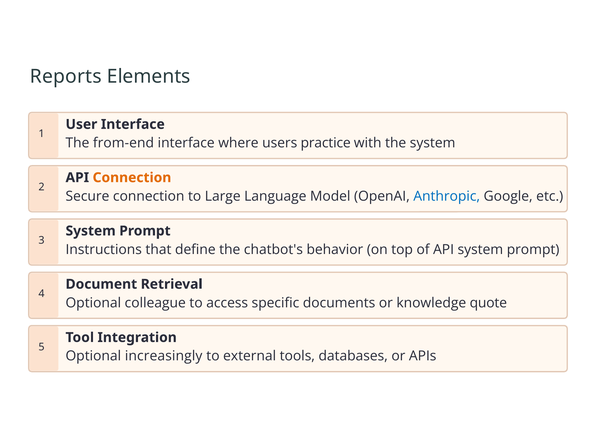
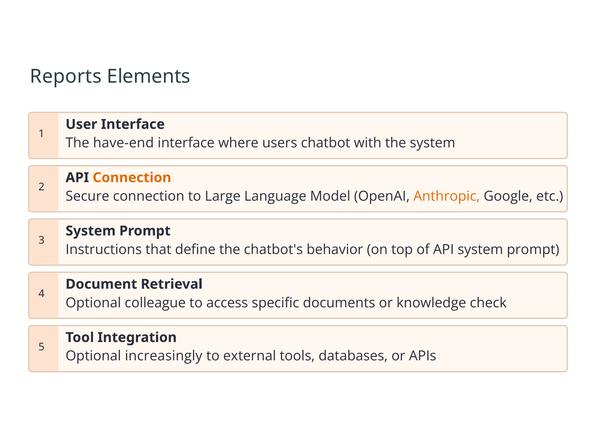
from-end: from-end -> have-end
practice: practice -> chatbot
Anthropic colour: blue -> orange
quote: quote -> check
